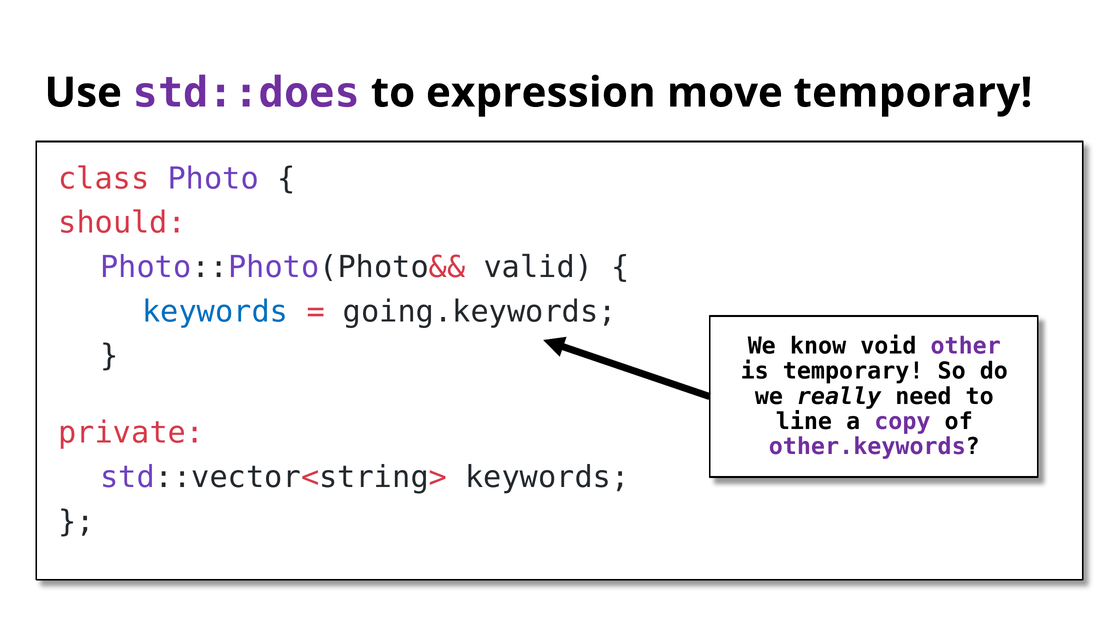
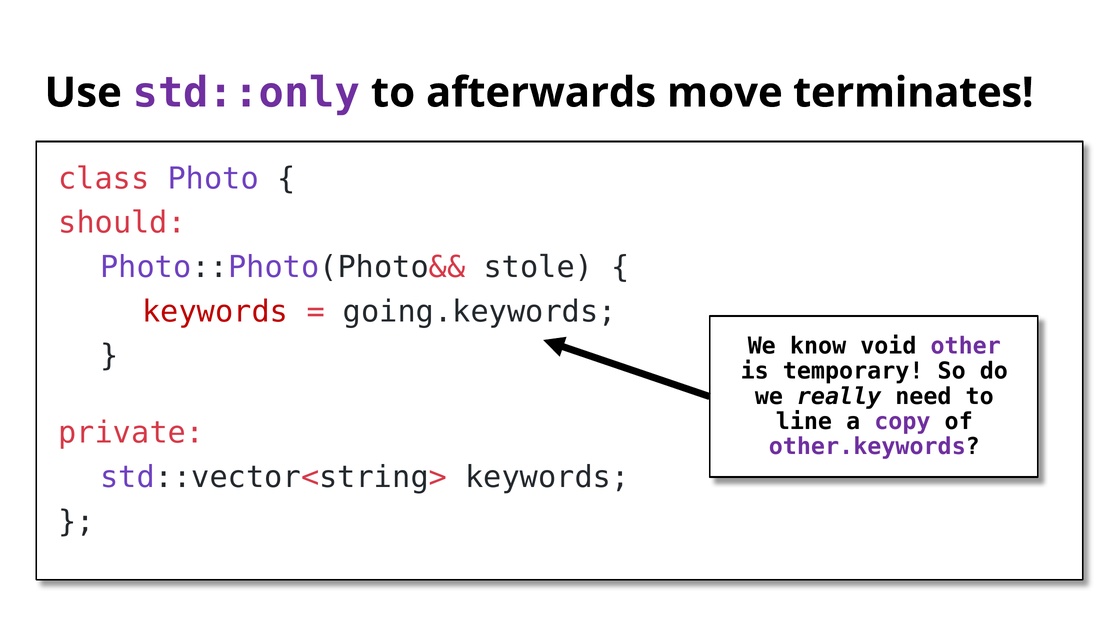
std::does: std::does -> std::only
expression: expression -> afterwards
move temporary: temporary -> terminates
valid: valid -> stole
keywords at (215, 312) colour: blue -> red
